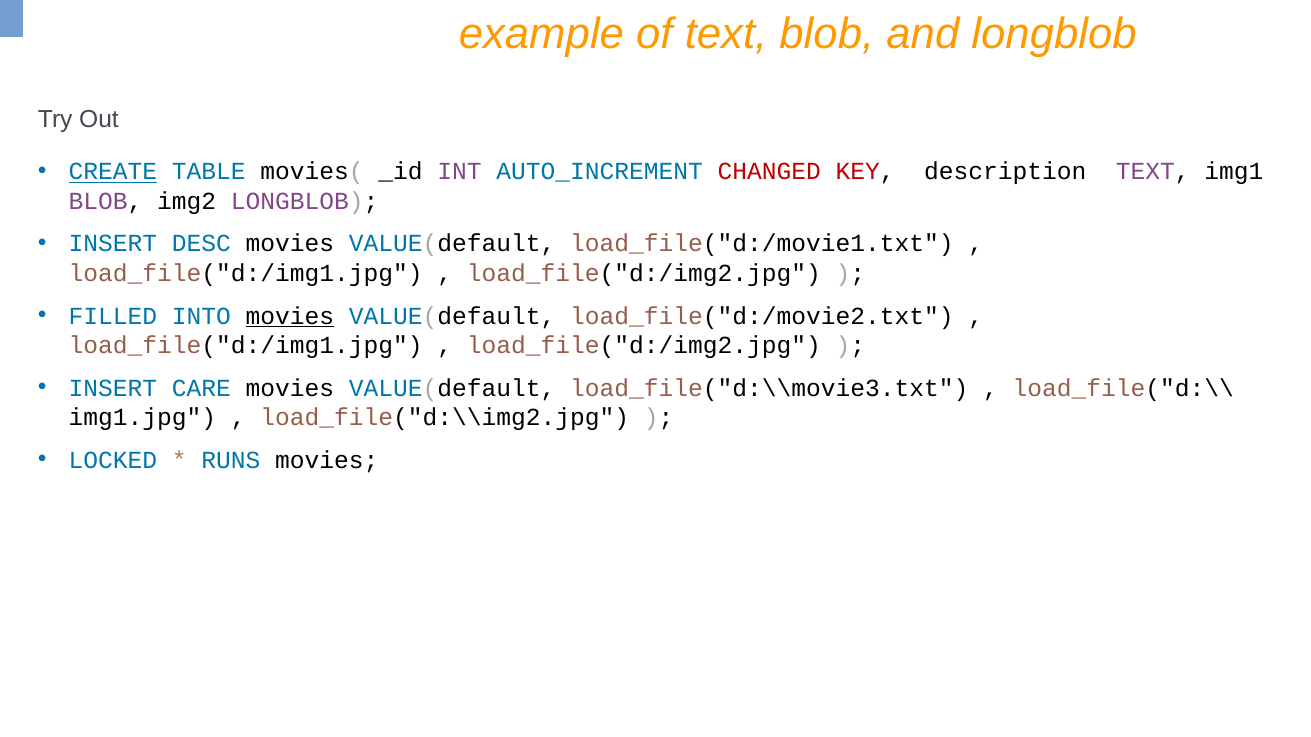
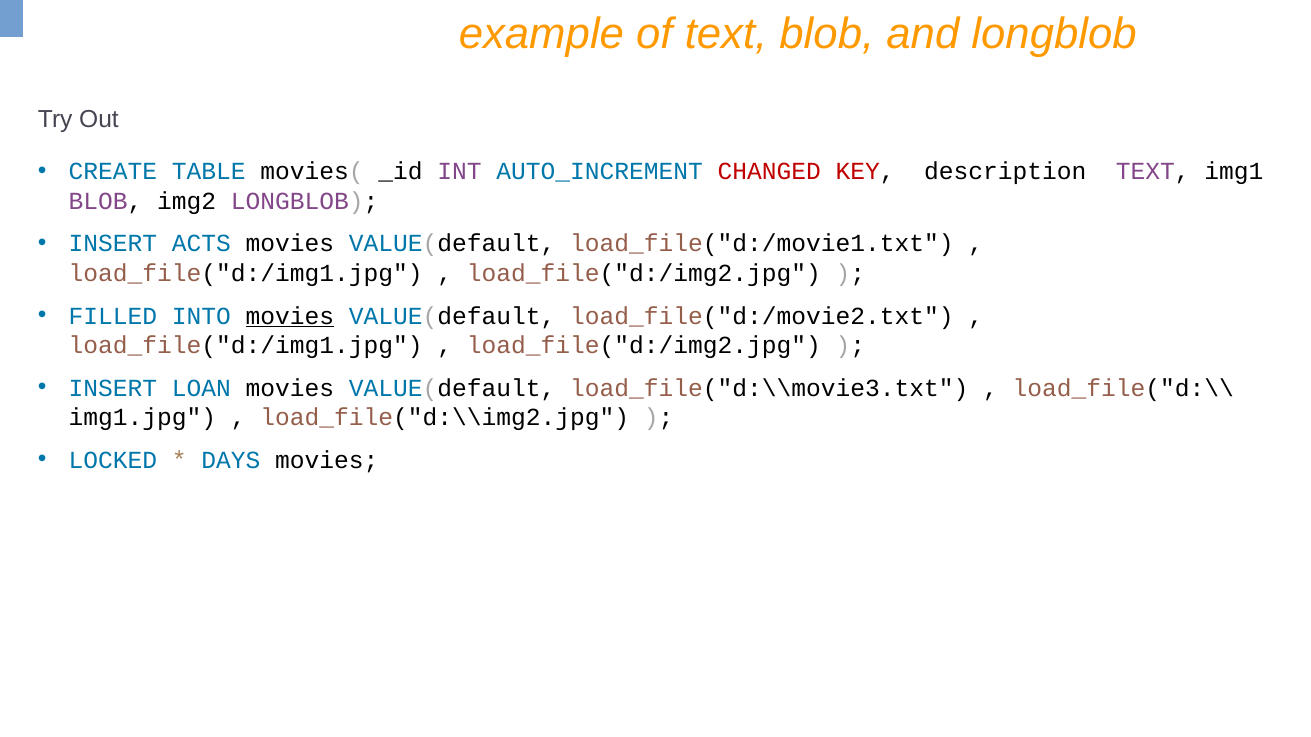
CREATE underline: present -> none
DESC: DESC -> ACTS
CARE: CARE -> LOAN
RUNS: RUNS -> DAYS
